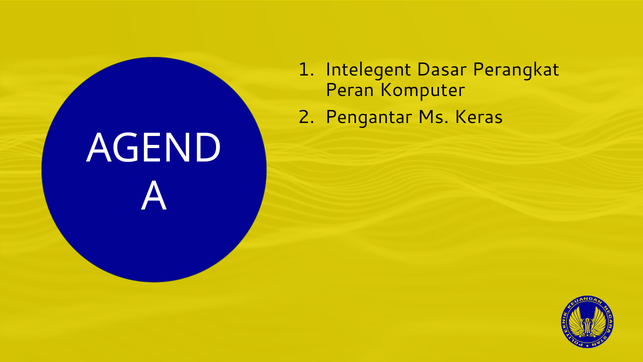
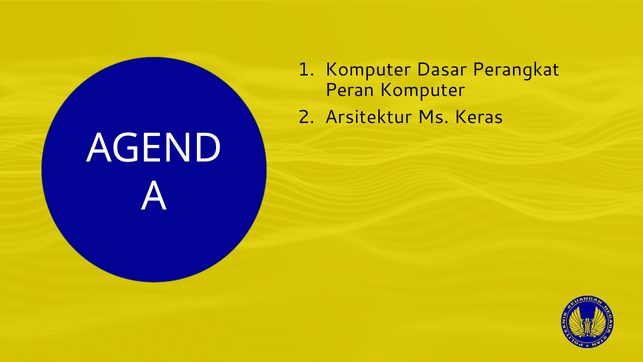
Intelegent at (368, 70): Intelegent -> Komputer
Pengantar: Pengantar -> Arsitektur
